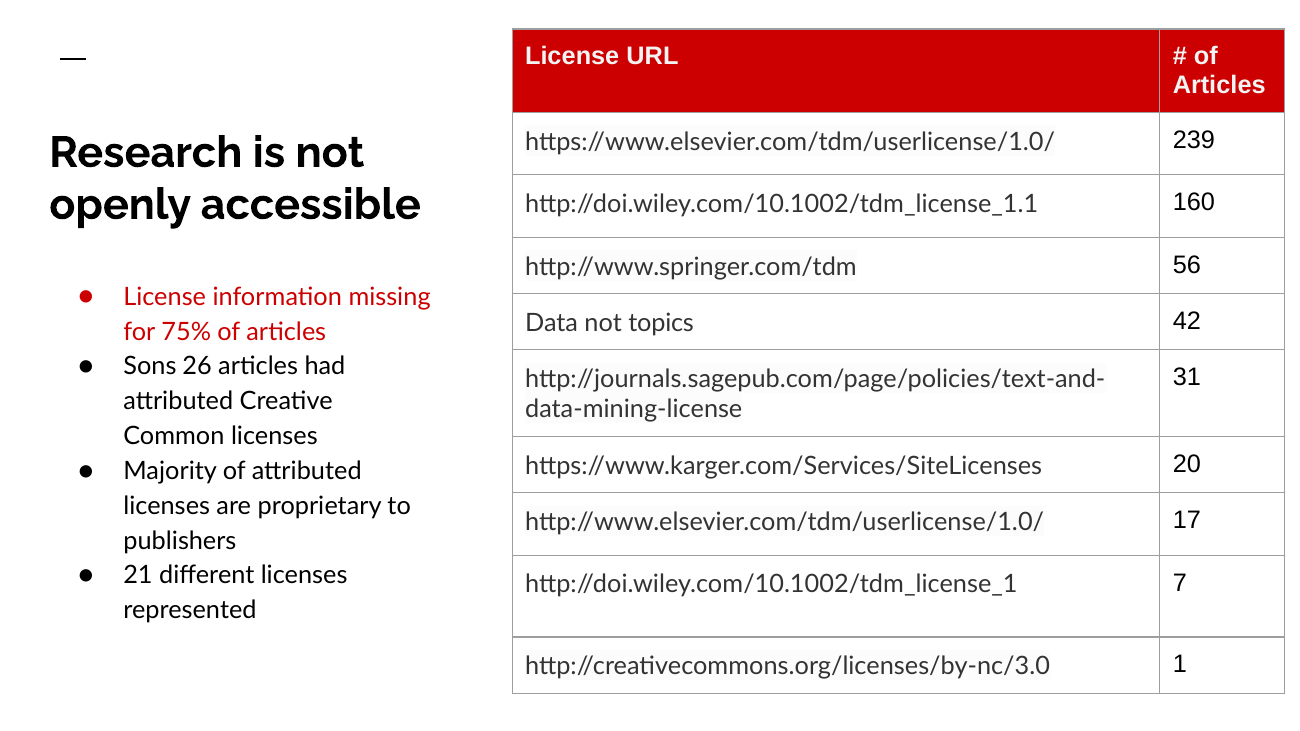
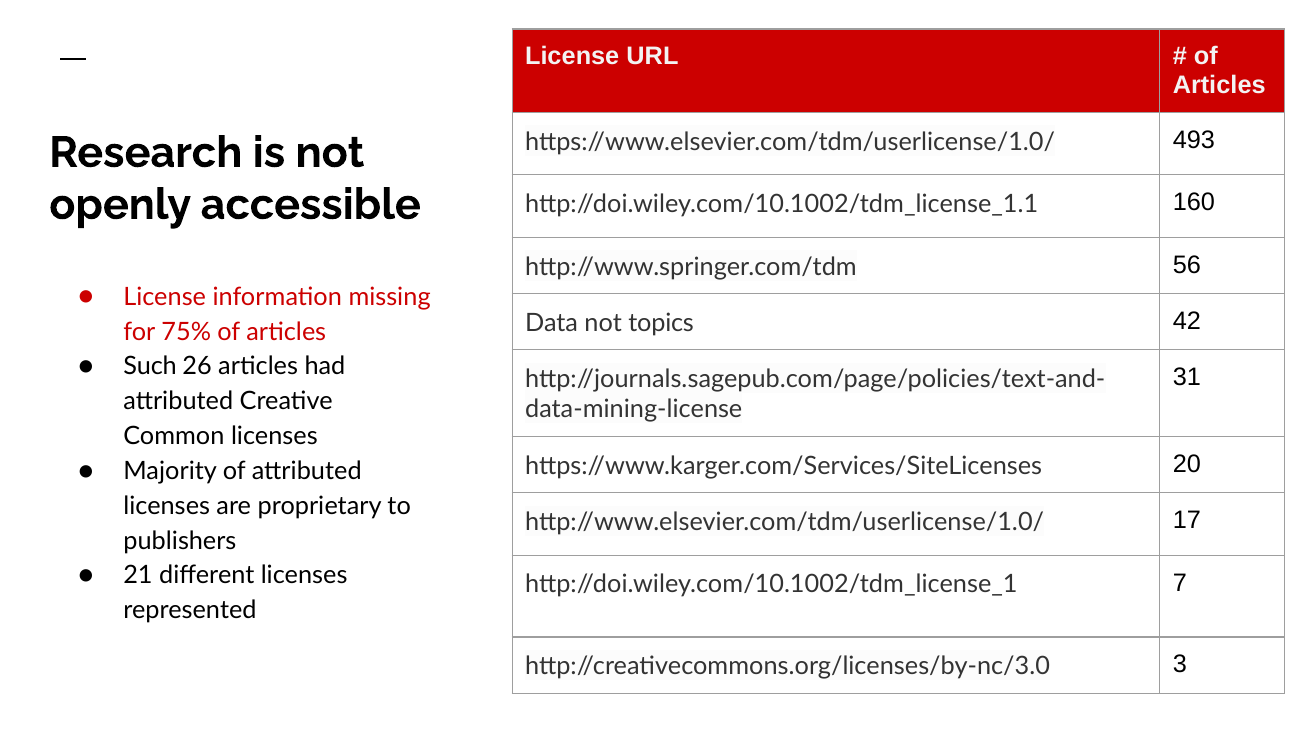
239: 239 -> 493
Sons: Sons -> Such
1: 1 -> 3
